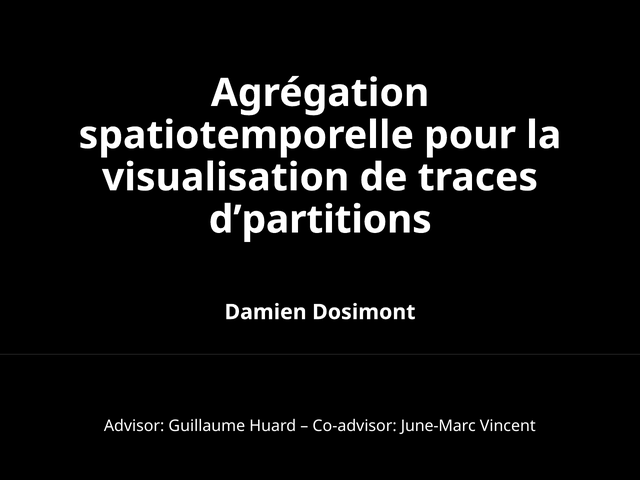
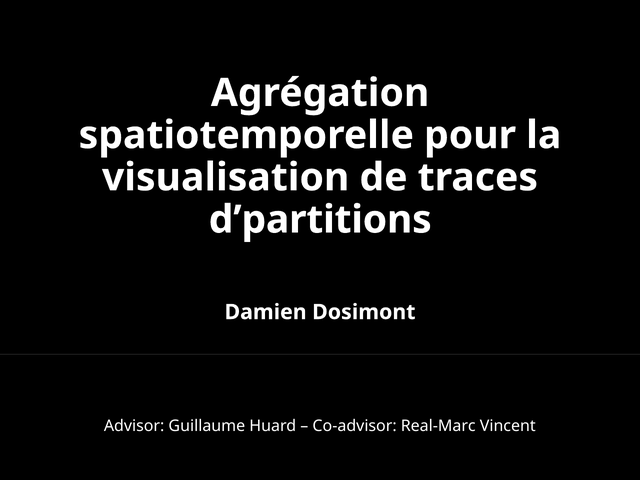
June-Marc: June-Marc -> Real-Marc
